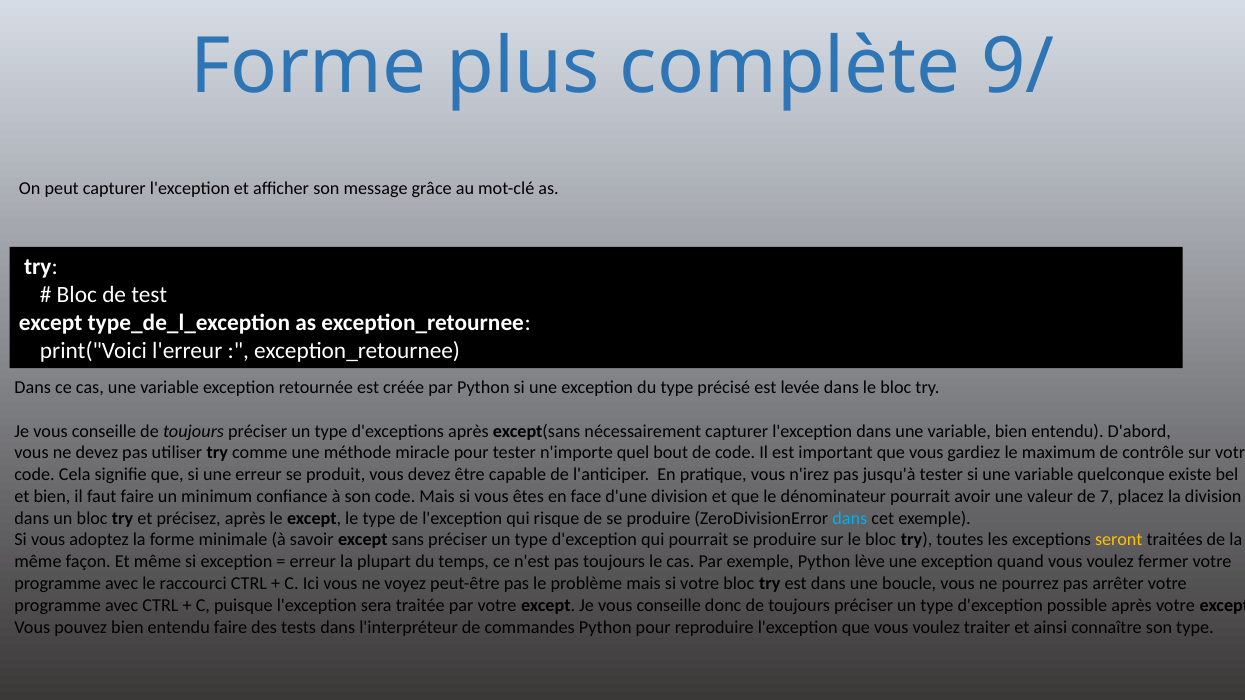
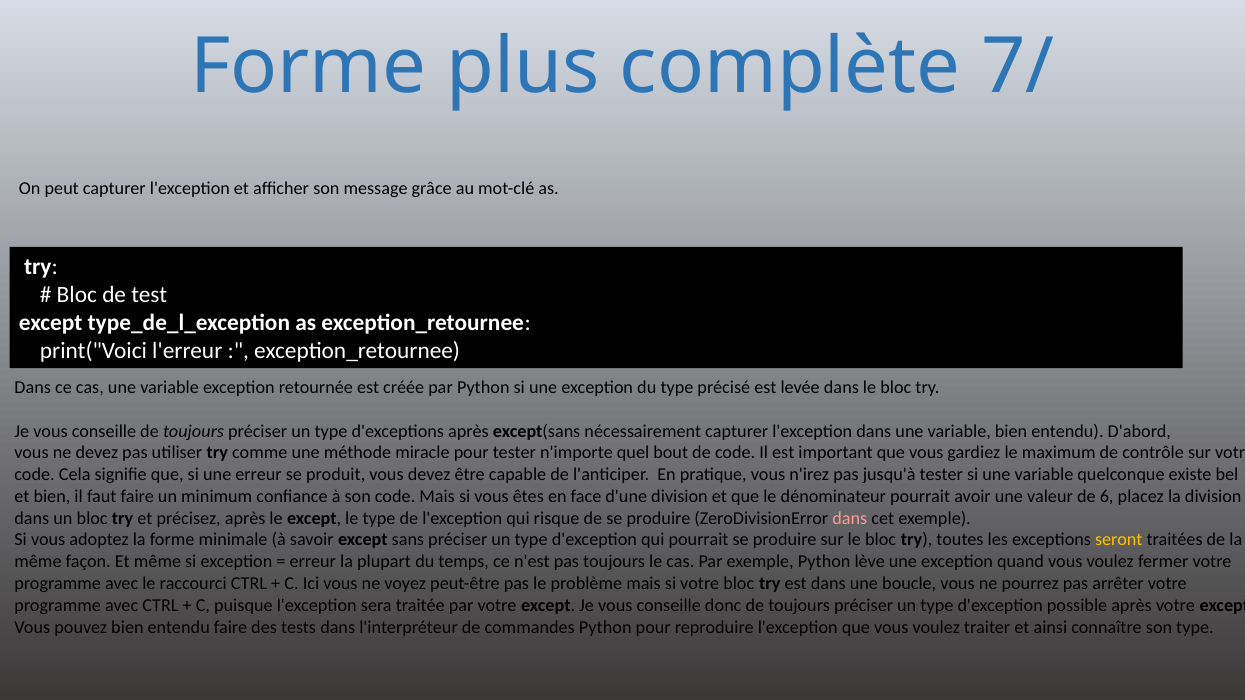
9/: 9/ -> 7/
7: 7 -> 6
dans at (850, 518) colour: light blue -> pink
